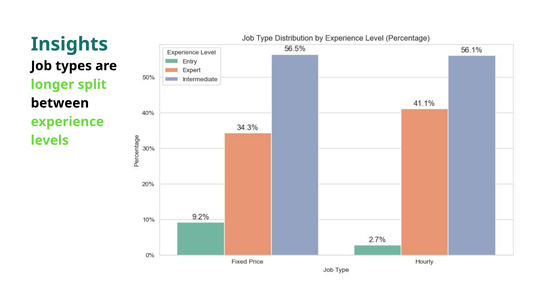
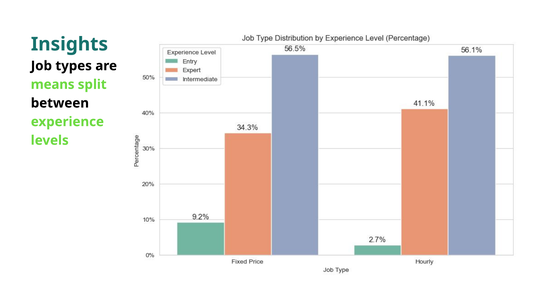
longer: longer -> means
